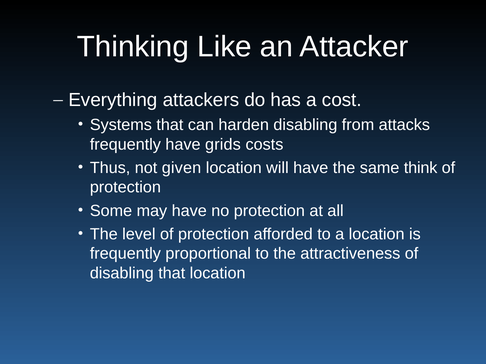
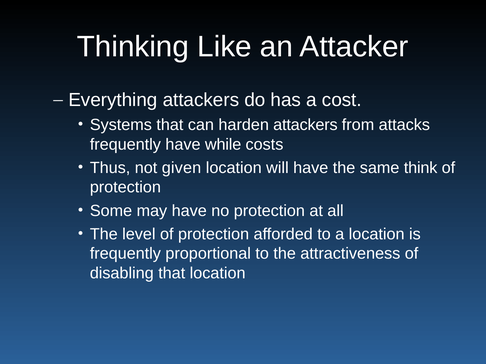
harden disabling: disabling -> attackers
grids: grids -> while
